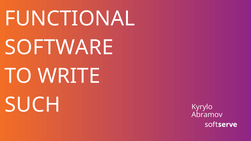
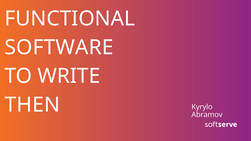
SUCH: SUCH -> THEN
